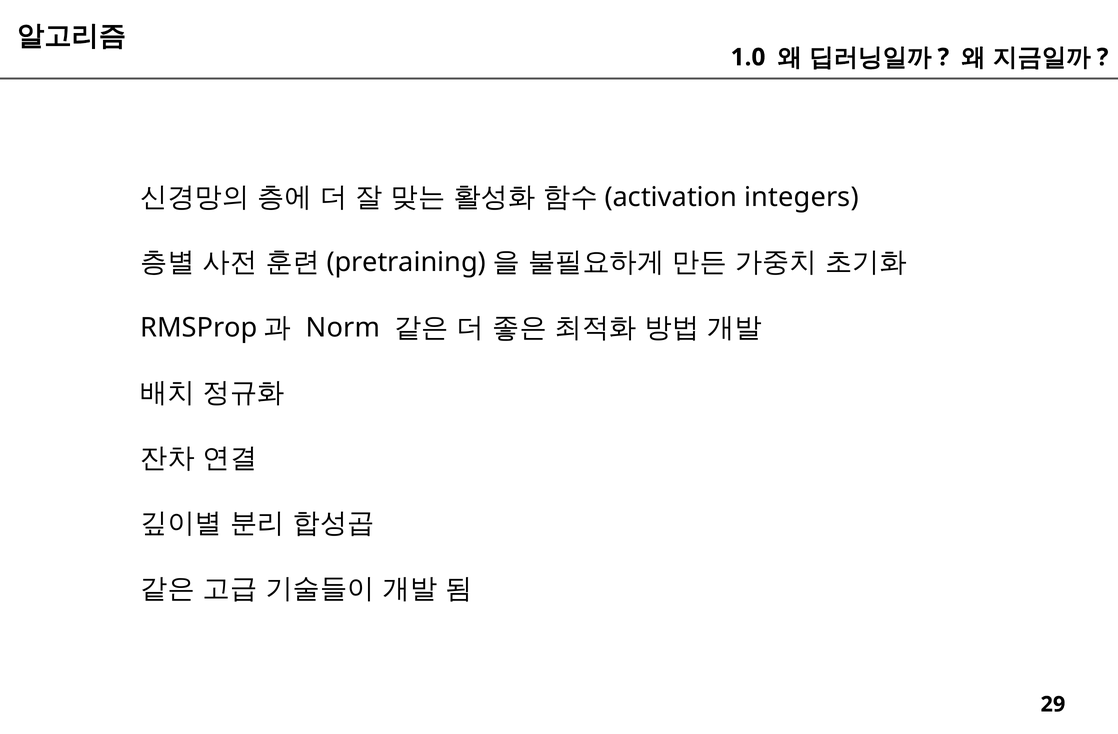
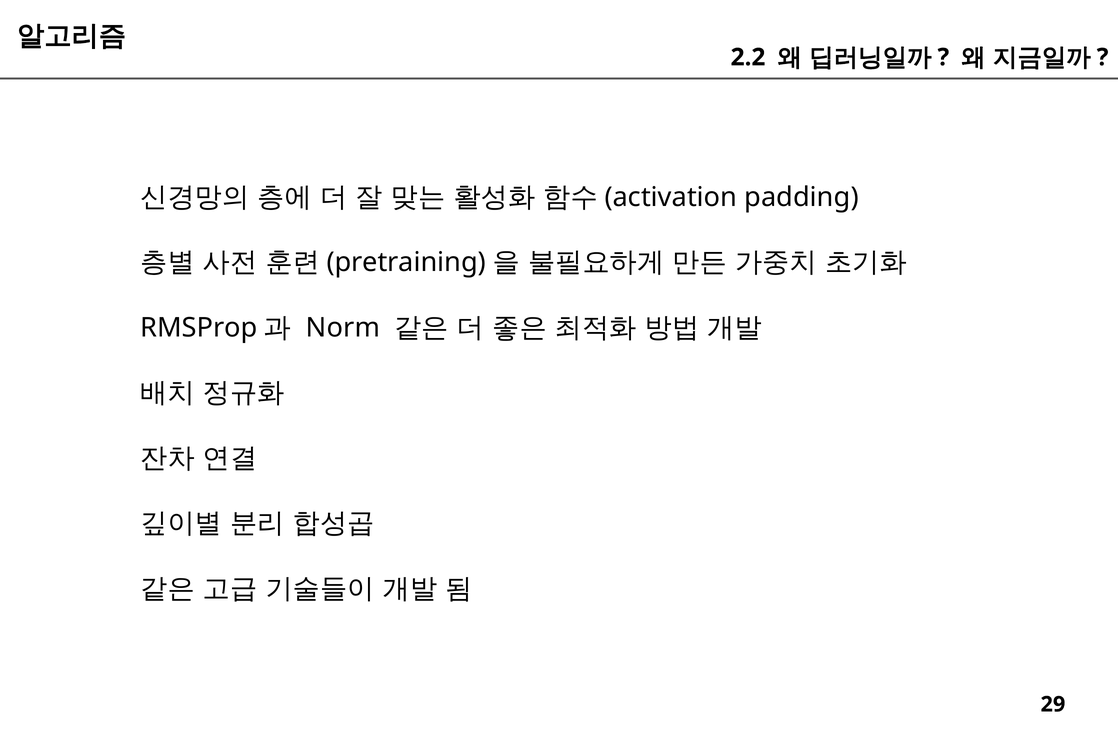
1.0: 1.0 -> 2.2
integers: integers -> padding
